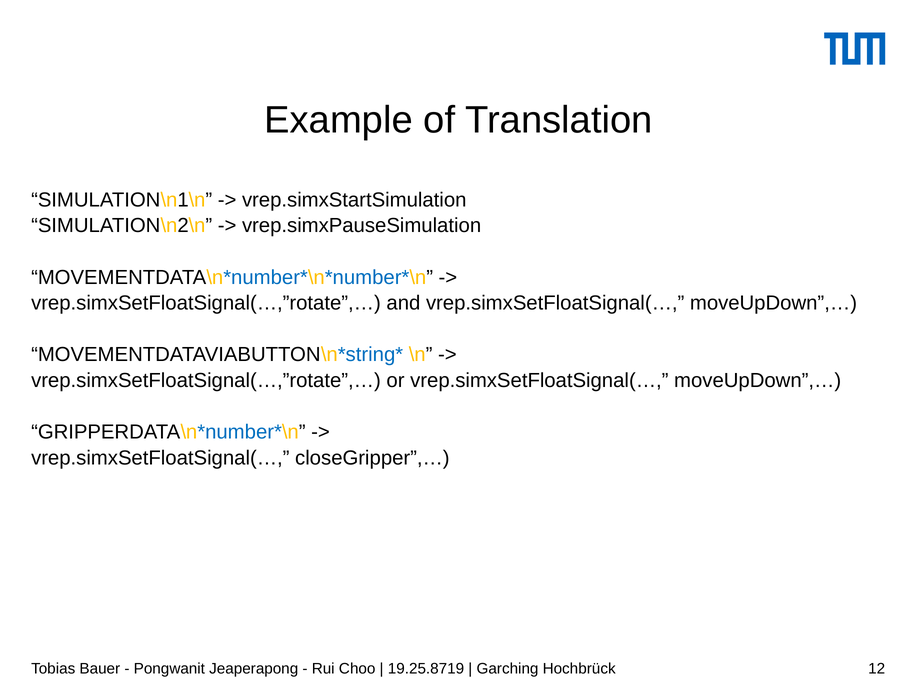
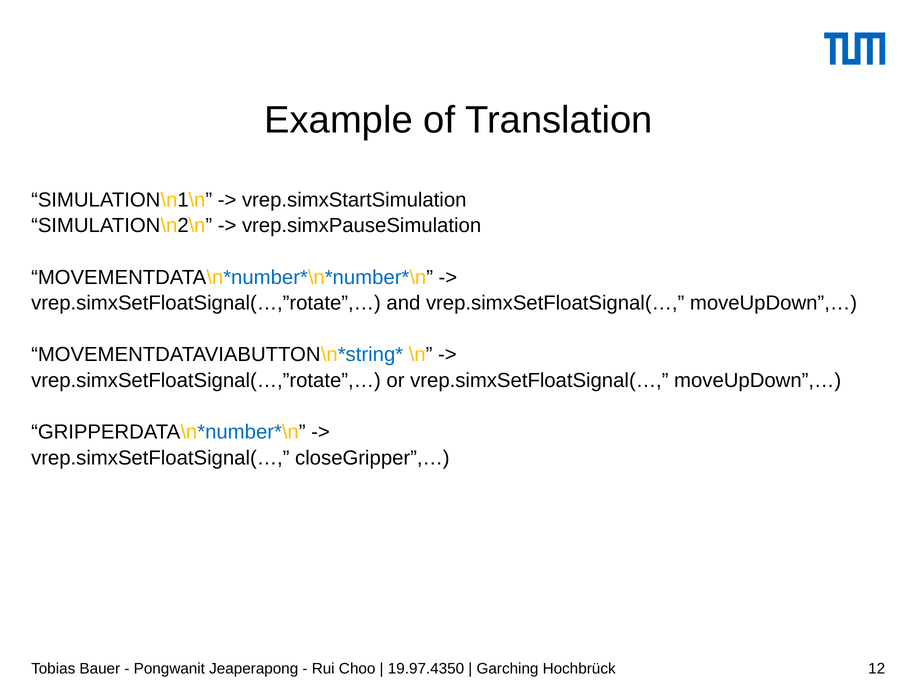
19.25.8719: 19.25.8719 -> 19.97.4350
